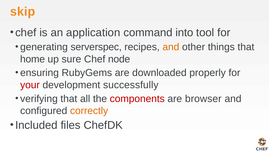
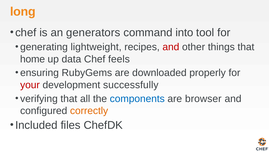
skip: skip -> long
application: application -> generators
serverspec: serverspec -> lightweight
and at (171, 47) colour: orange -> red
sure: sure -> data
node: node -> feels
components colour: red -> blue
